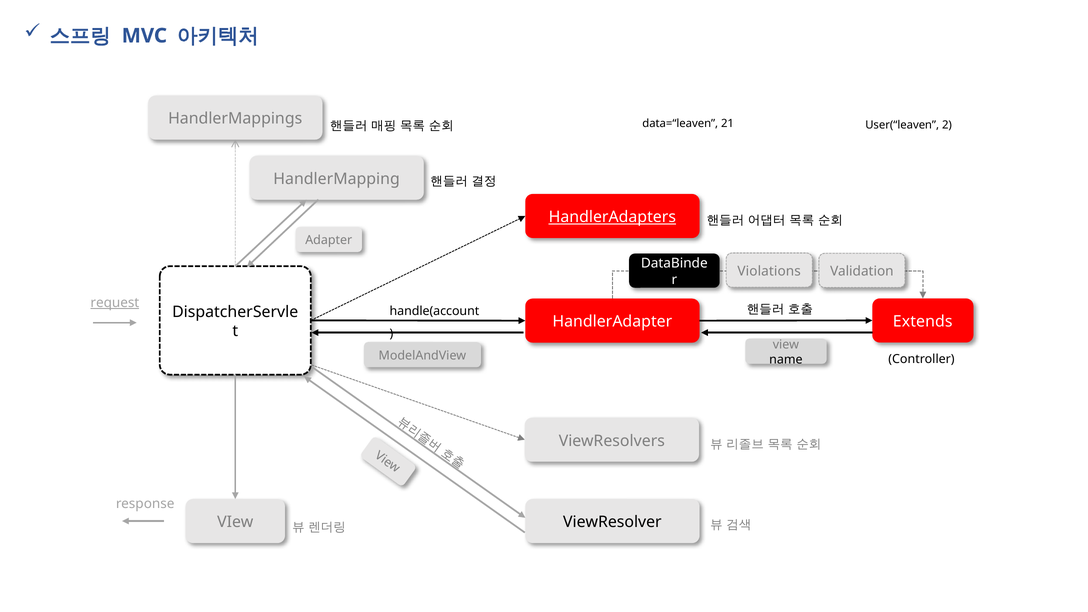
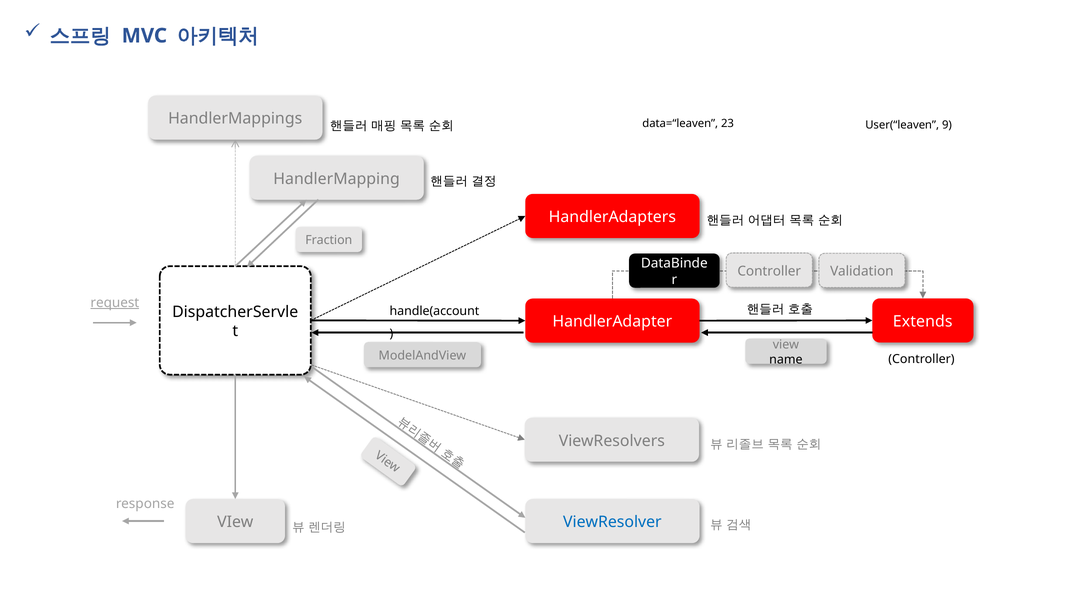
21: 21 -> 23
2: 2 -> 9
HandlerAdapters underline: present -> none
Adapter: Adapter -> Fraction
Violations at (769, 271): Violations -> Controller
ViewResolver colour: black -> blue
